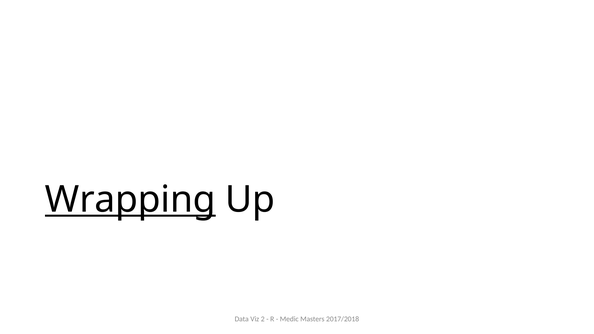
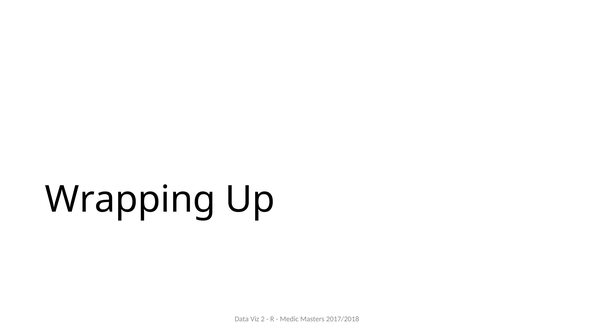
Wrapping underline: present -> none
